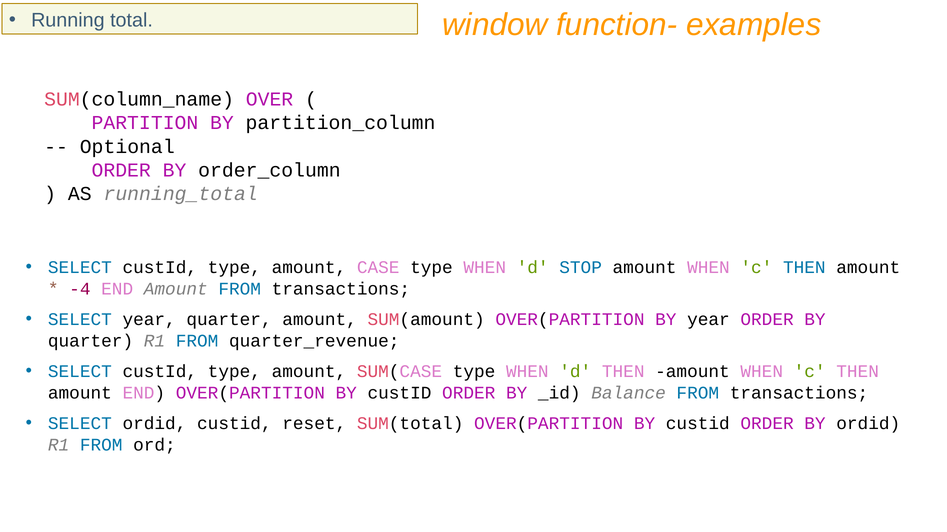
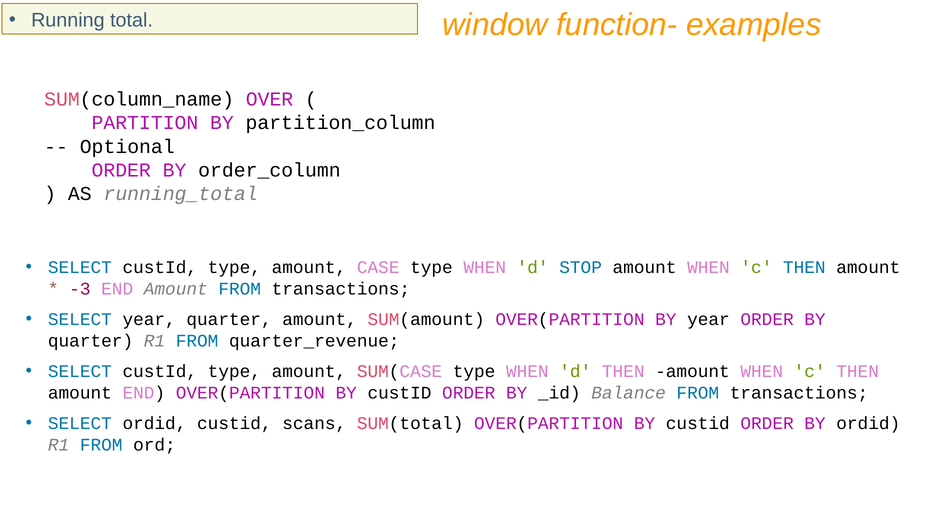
-4: -4 -> -3
reset: reset -> scans
